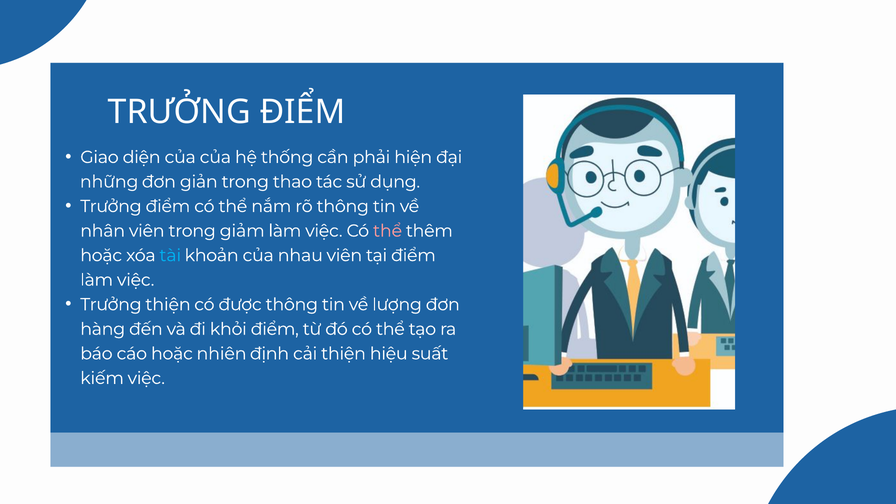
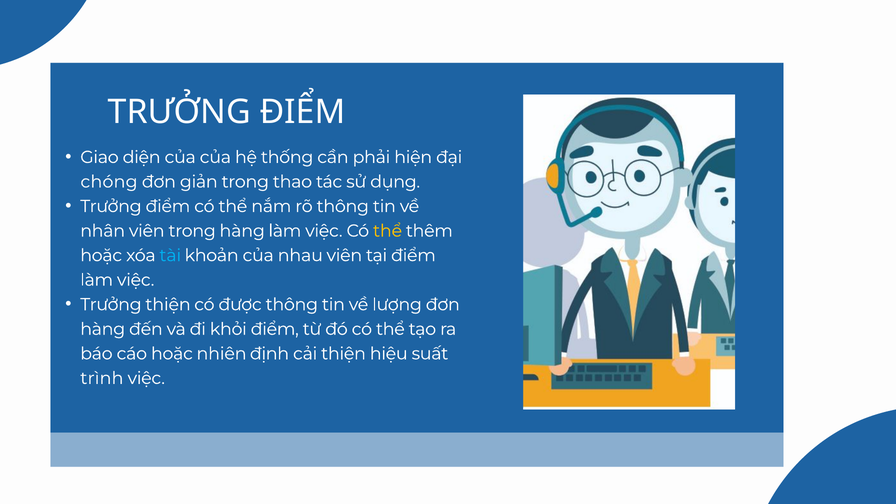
những: những -> chóng
trong giảm: giảm -> hàng
thể at (388, 231) colour: pink -> yellow
kiếm: kiếm -> trình
